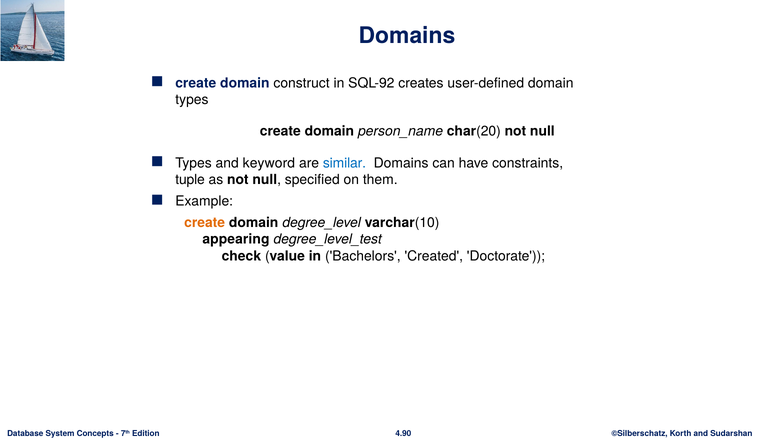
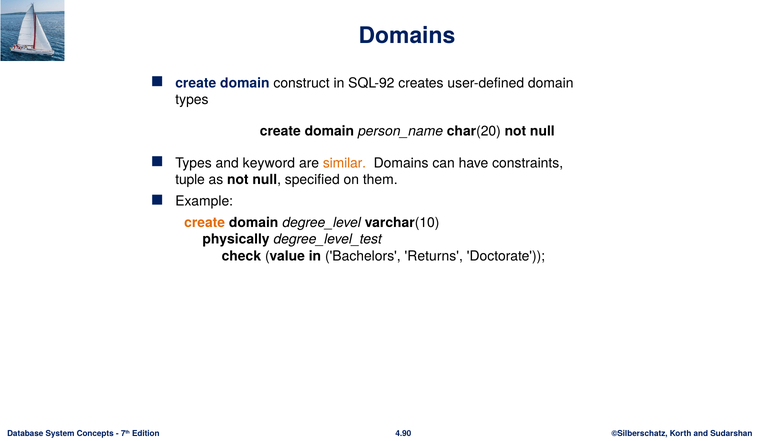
similar colour: blue -> orange
appearing: appearing -> physically
Created: Created -> Returns
